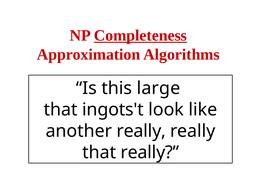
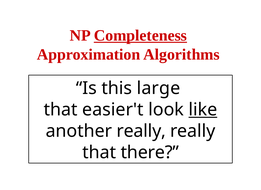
ingots't: ingots't -> easier't
like underline: none -> present
that really: really -> there
